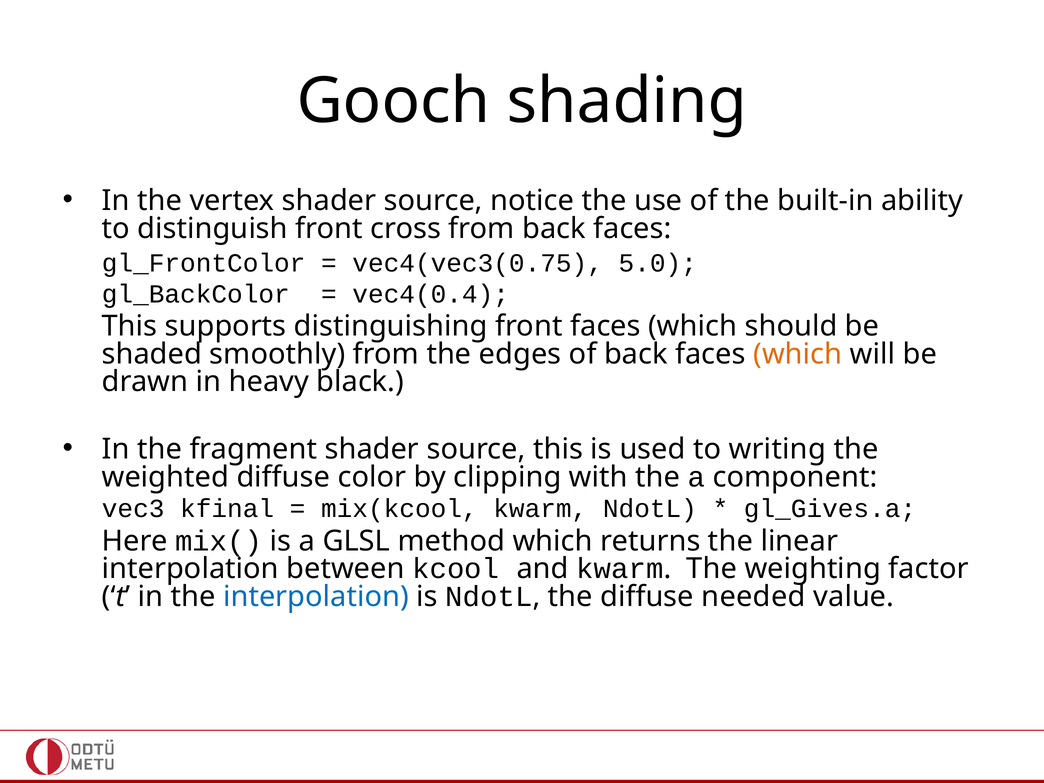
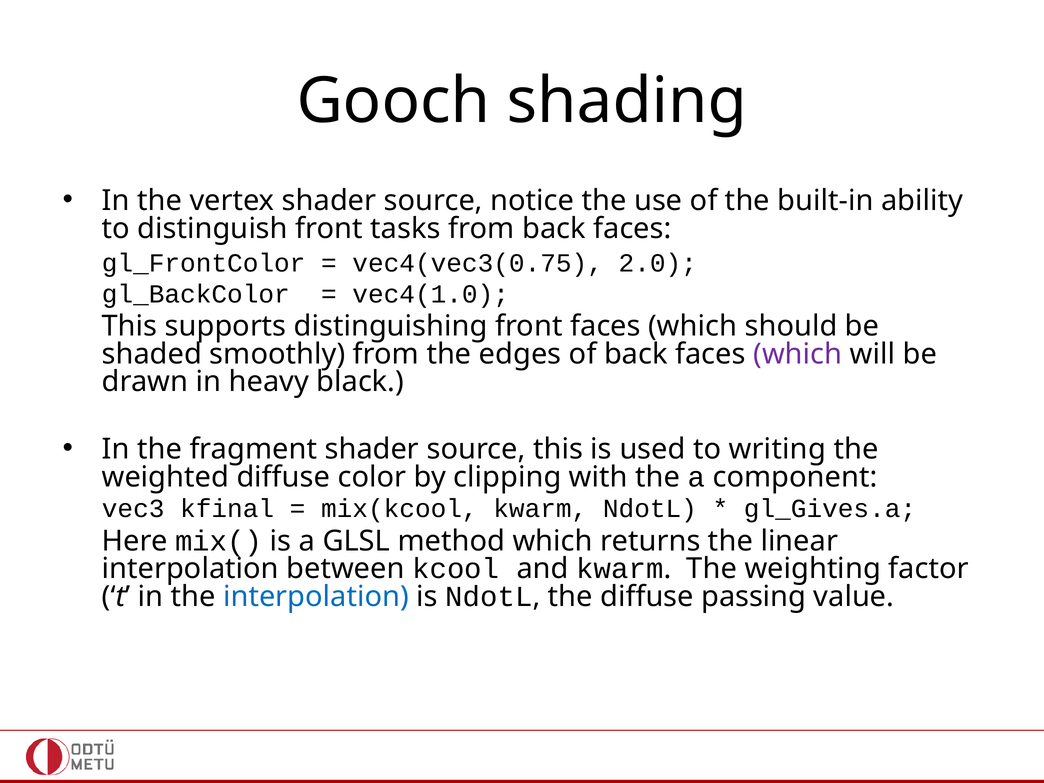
cross: cross -> tasks
5.0: 5.0 -> 2.0
vec4(0.4: vec4(0.4 -> vec4(1.0
which at (798, 354) colour: orange -> purple
needed: needed -> passing
